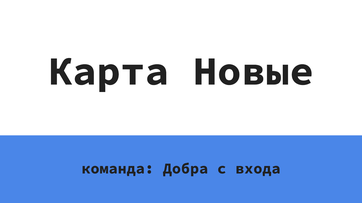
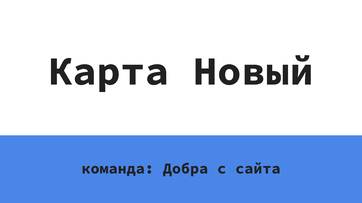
Новые: Новые -> Новый
входа: входа -> сайта
